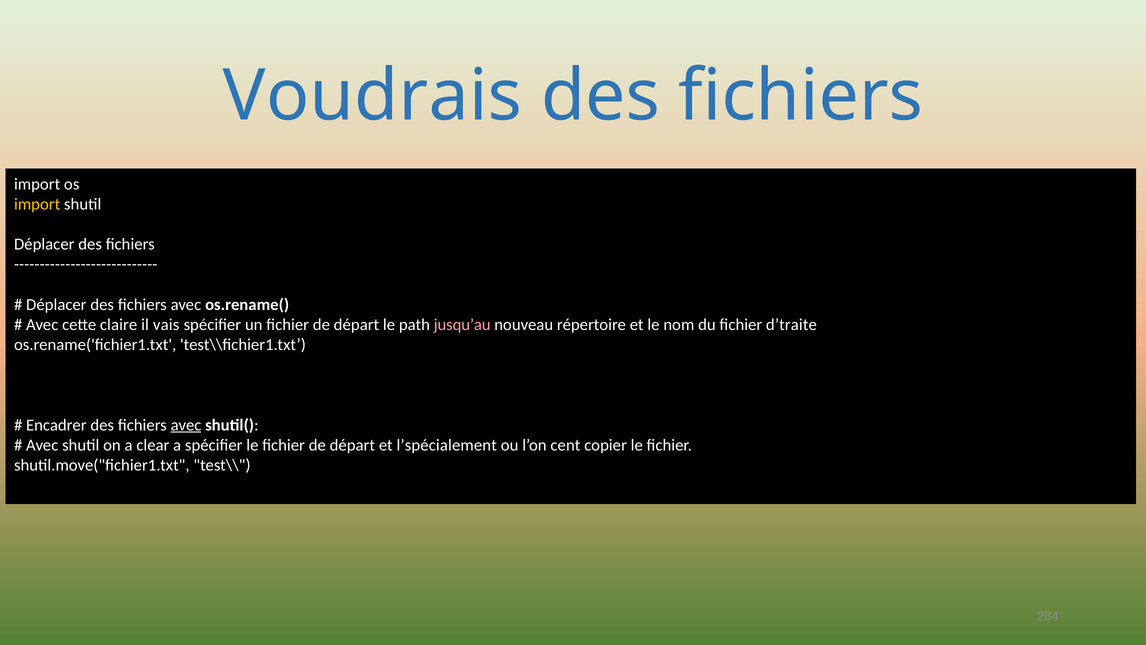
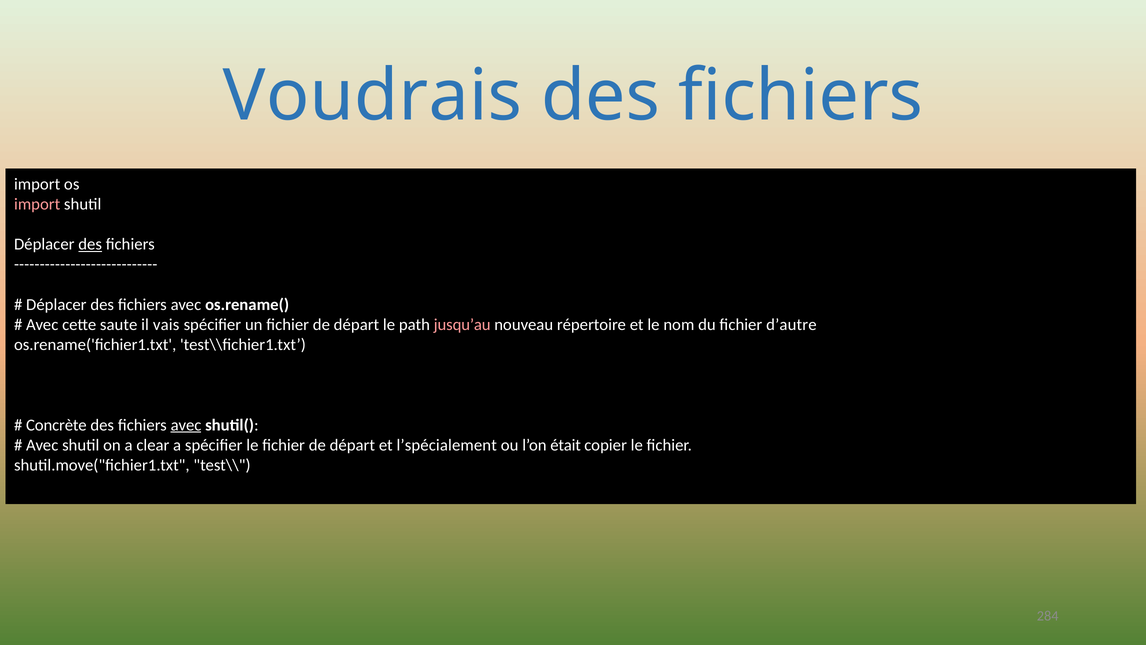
import at (37, 204) colour: yellow -> pink
des at (90, 244) underline: none -> present
claire: claire -> saute
d’traite: d’traite -> d’autre
Encadrer: Encadrer -> Concrète
cent: cent -> était
